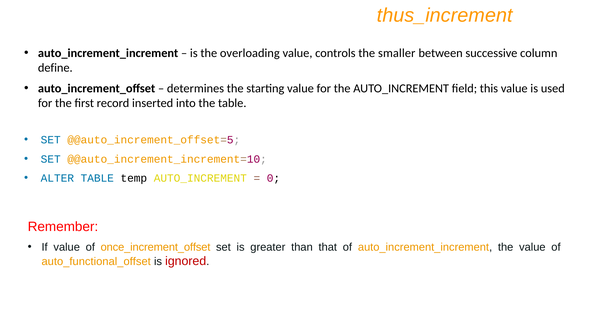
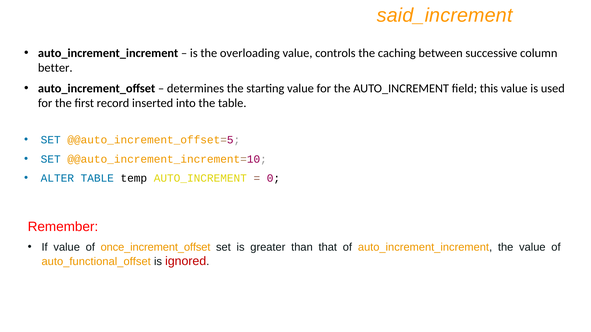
thus_increment: thus_increment -> said_increment
smaller: smaller -> caching
define: define -> better
